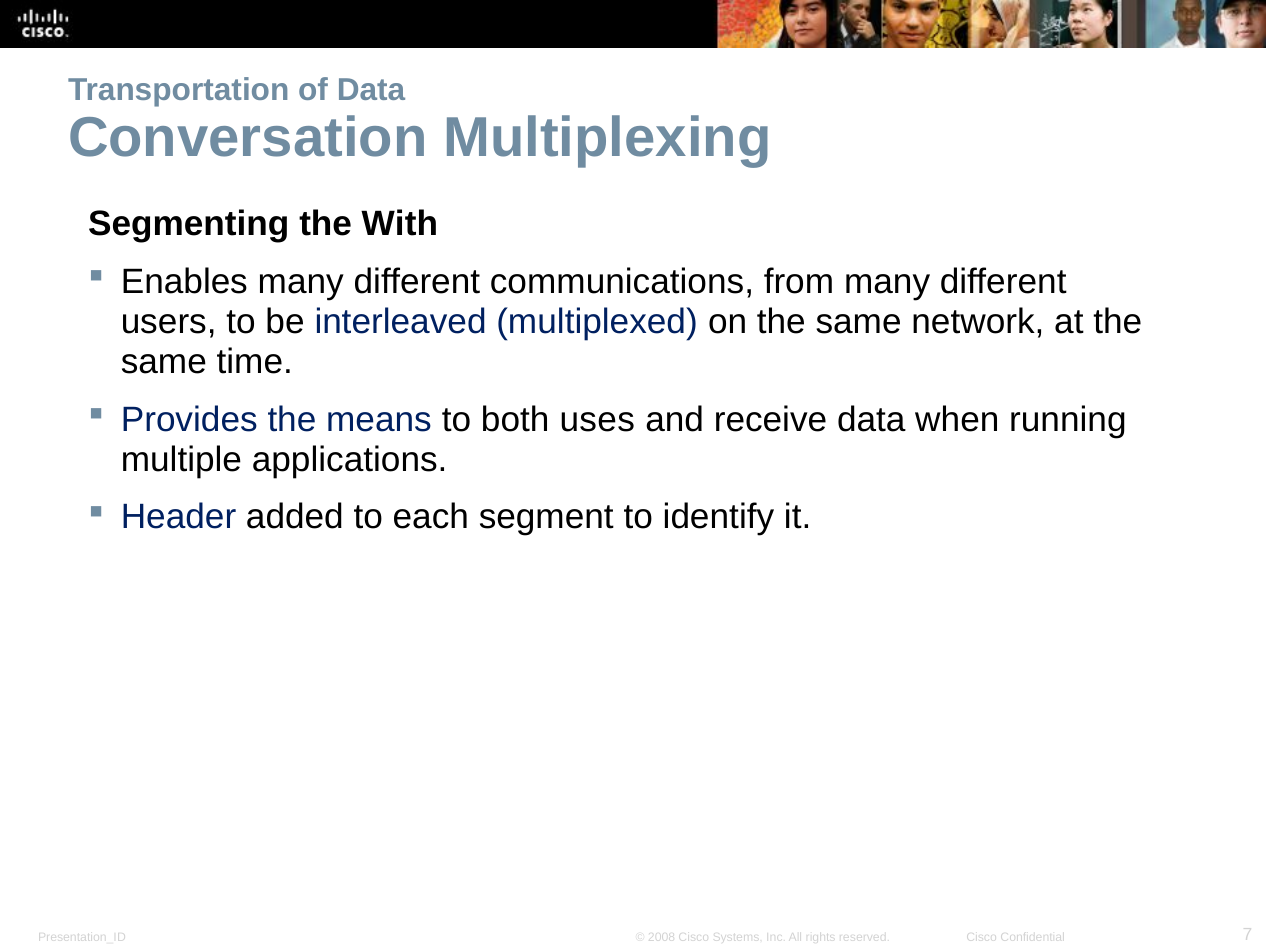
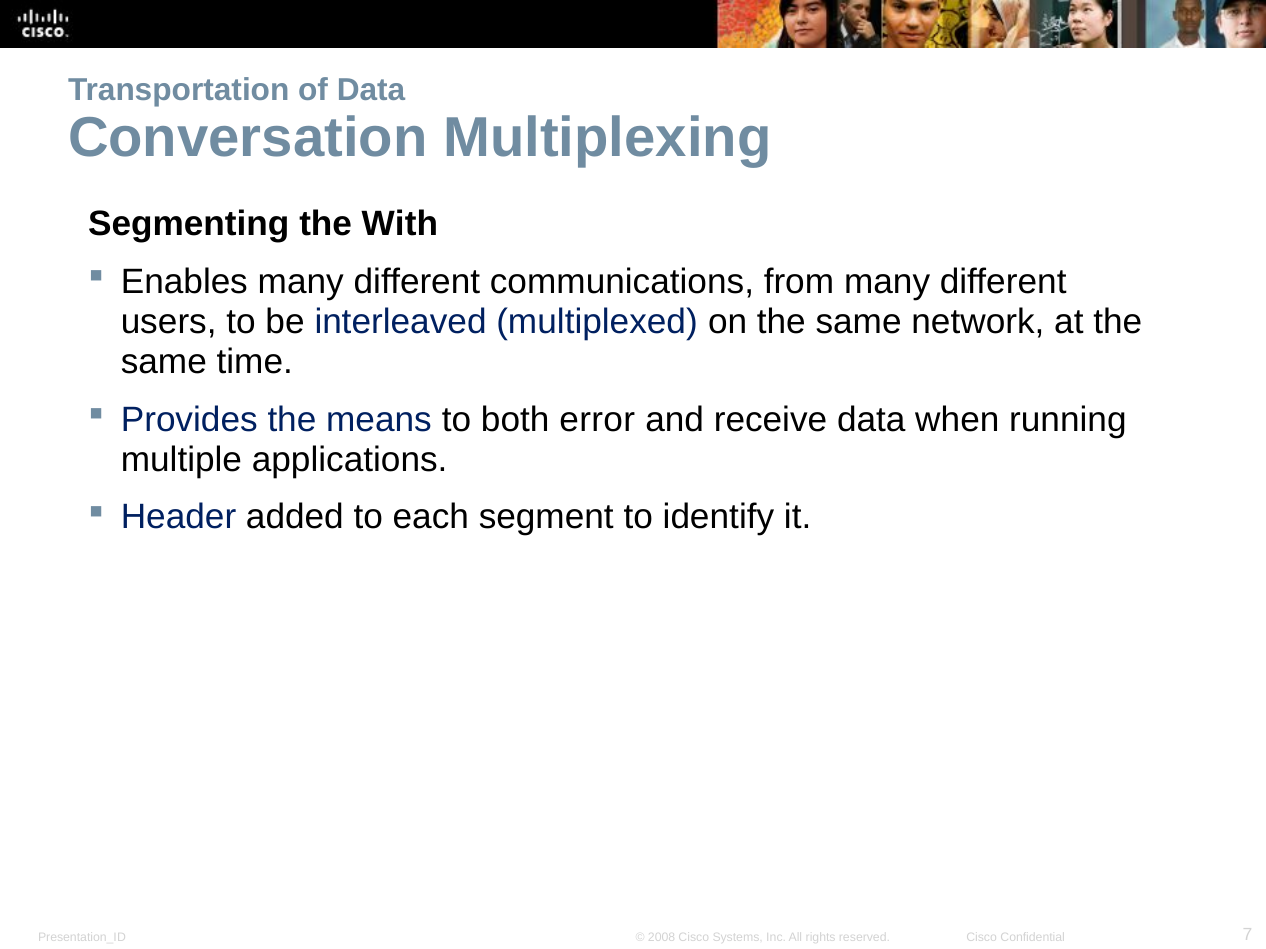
uses: uses -> error
